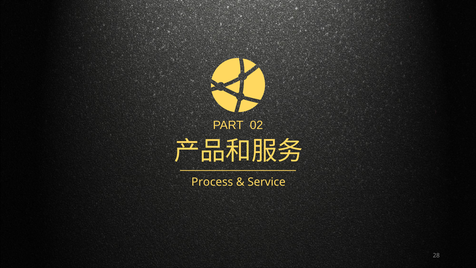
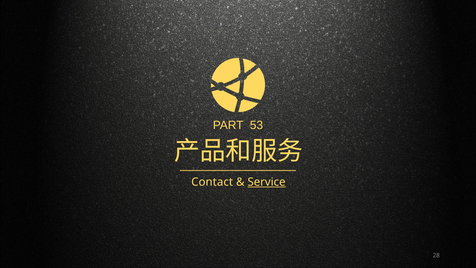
02: 02 -> 53
Process: Process -> Contact
Service underline: none -> present
